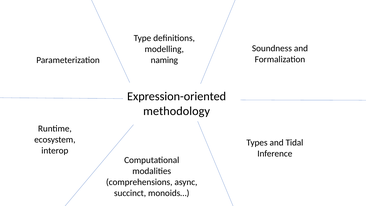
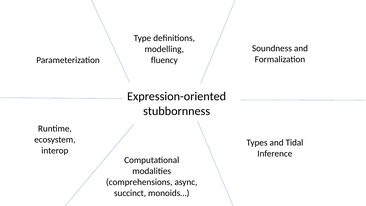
naming: naming -> fluency
methodology: methodology -> stubbornness
